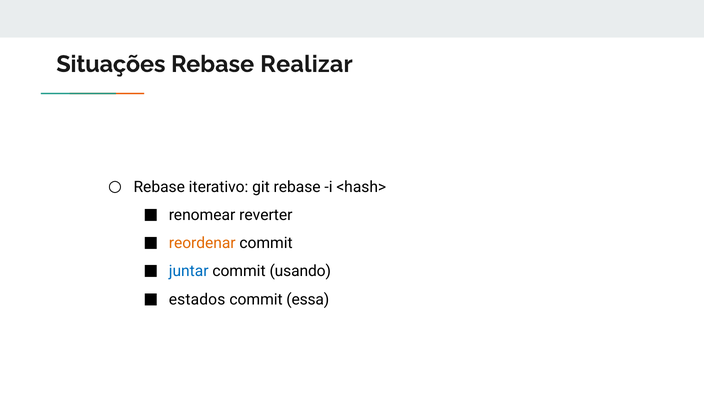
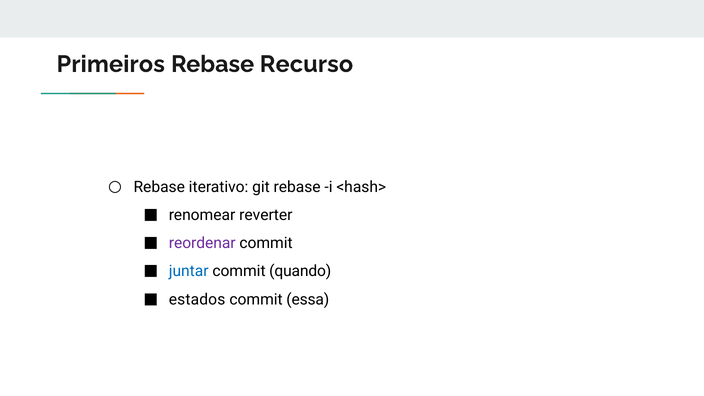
Situações: Situações -> Primeiros
Realizar: Realizar -> Recurso
reordenar colour: orange -> purple
usando: usando -> quando
